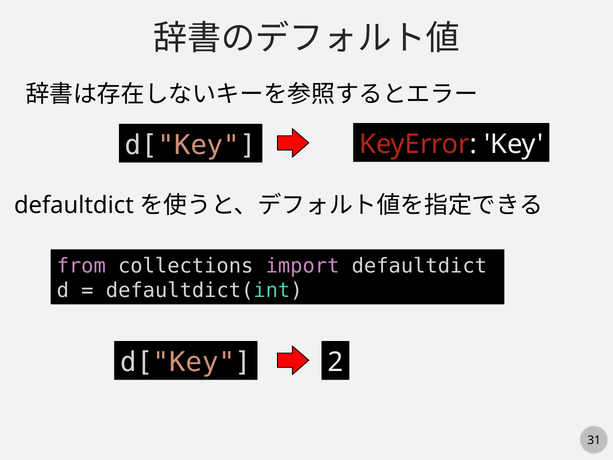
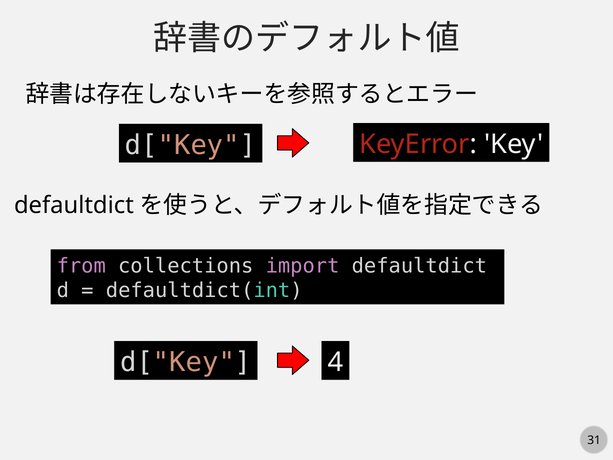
2: 2 -> 4
